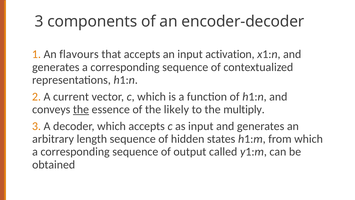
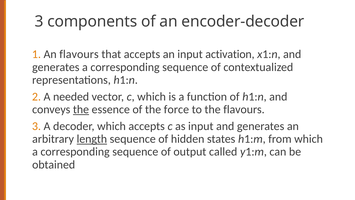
current: current -> needed
likely: likely -> force
the multiply: multiply -> flavours
length underline: none -> present
